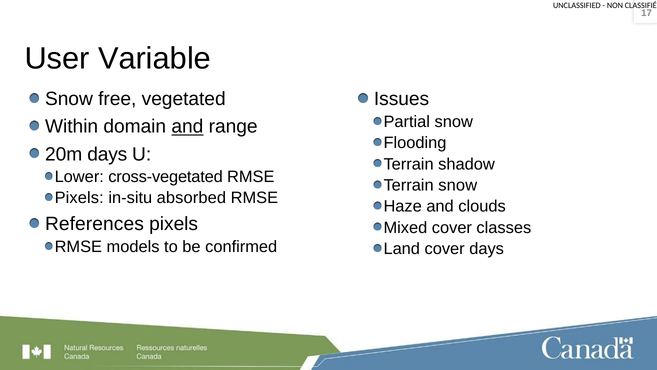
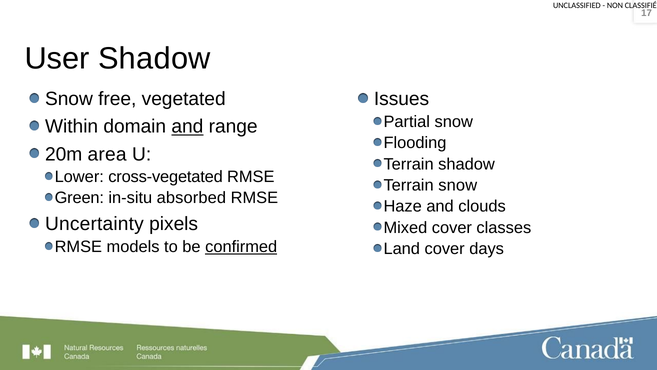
User Variable: Variable -> Shadow
20m days: days -> area
Pixels at (79, 198): Pixels -> Green
References: References -> Uncertainty
confirmed underline: none -> present
